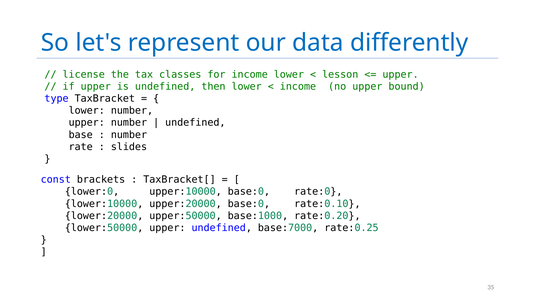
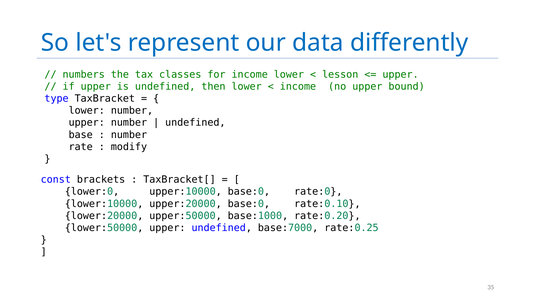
license: license -> numbers
slides: slides -> modify
